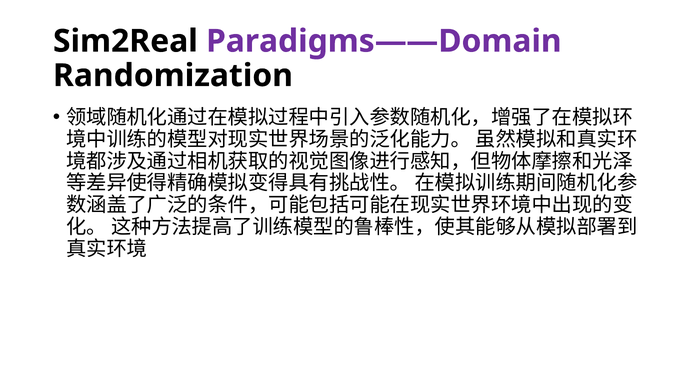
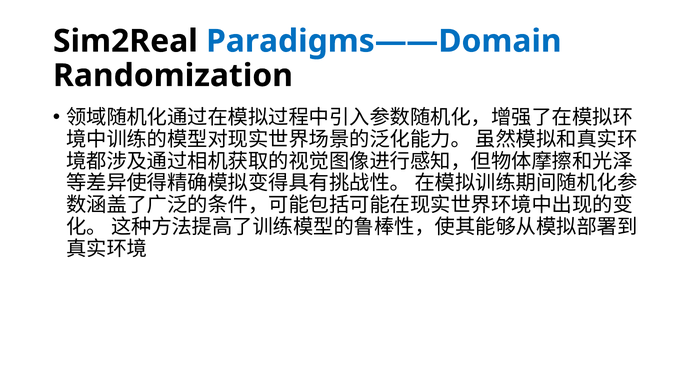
Paradigms——Domain colour: purple -> blue
